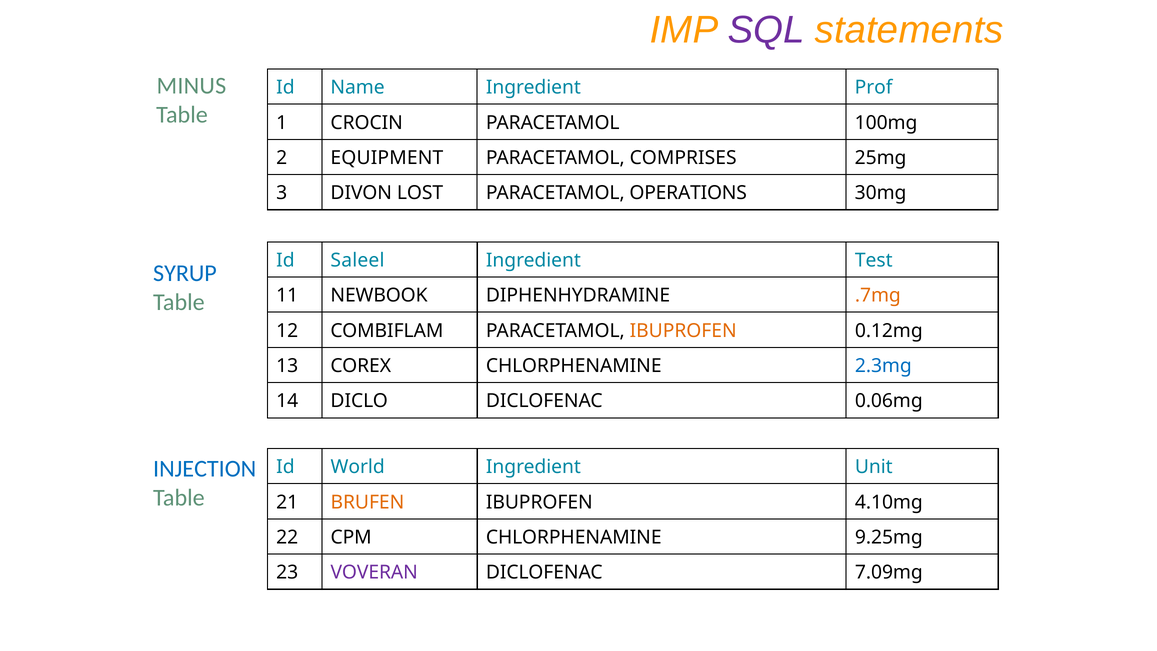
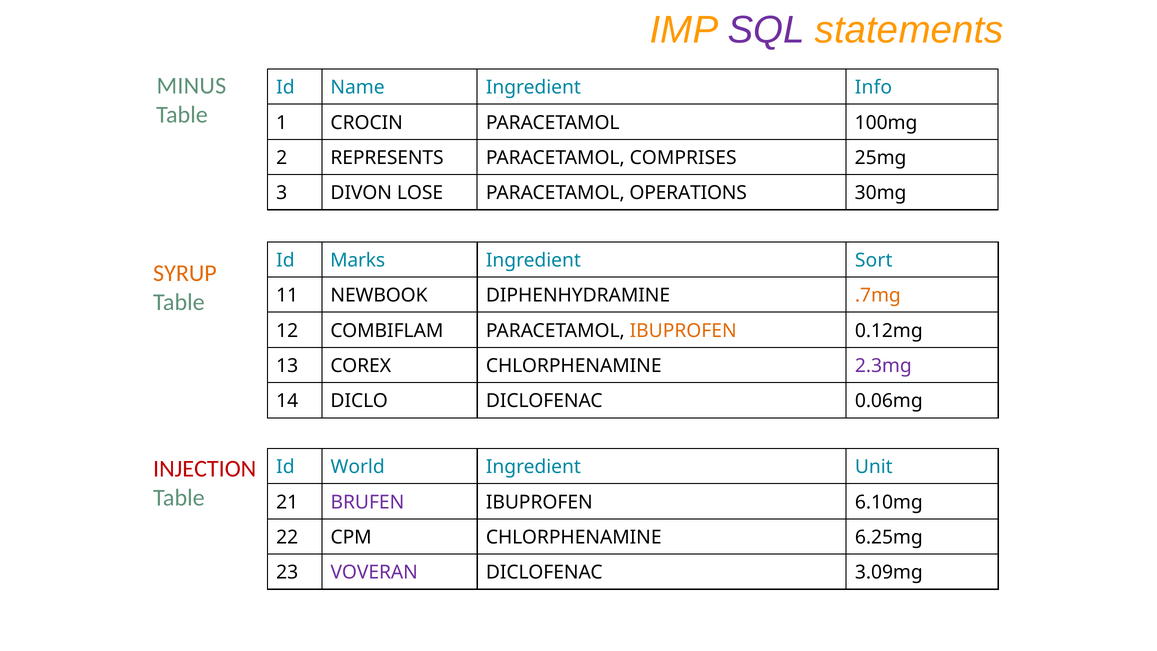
Prof: Prof -> Info
EQUIPMENT: EQUIPMENT -> REPRESENTS
LOST: LOST -> LOSE
Saleel: Saleel -> Marks
Test: Test -> Sort
SYRUP colour: blue -> orange
2.3mg colour: blue -> purple
INJECTION colour: blue -> red
BRUFEN colour: orange -> purple
4.10mg: 4.10mg -> 6.10mg
9.25mg: 9.25mg -> 6.25mg
7.09mg: 7.09mg -> 3.09mg
